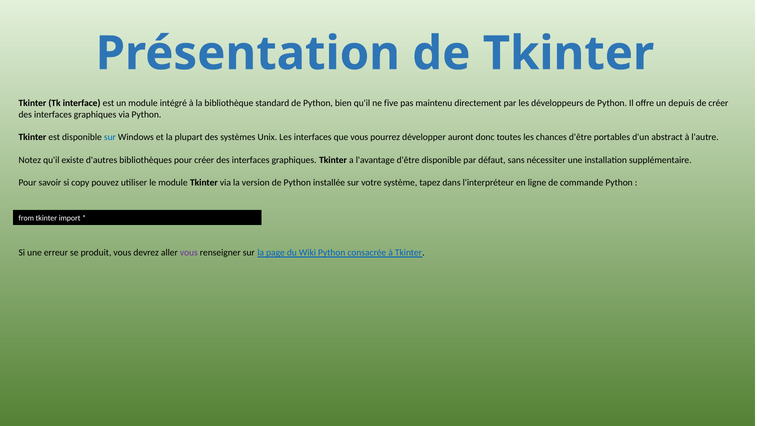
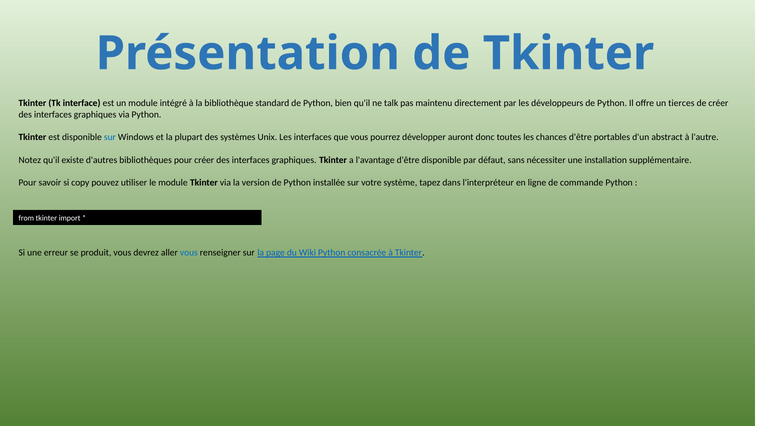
five: five -> talk
depuis: depuis -> tierces
vous at (189, 253) colour: purple -> blue
